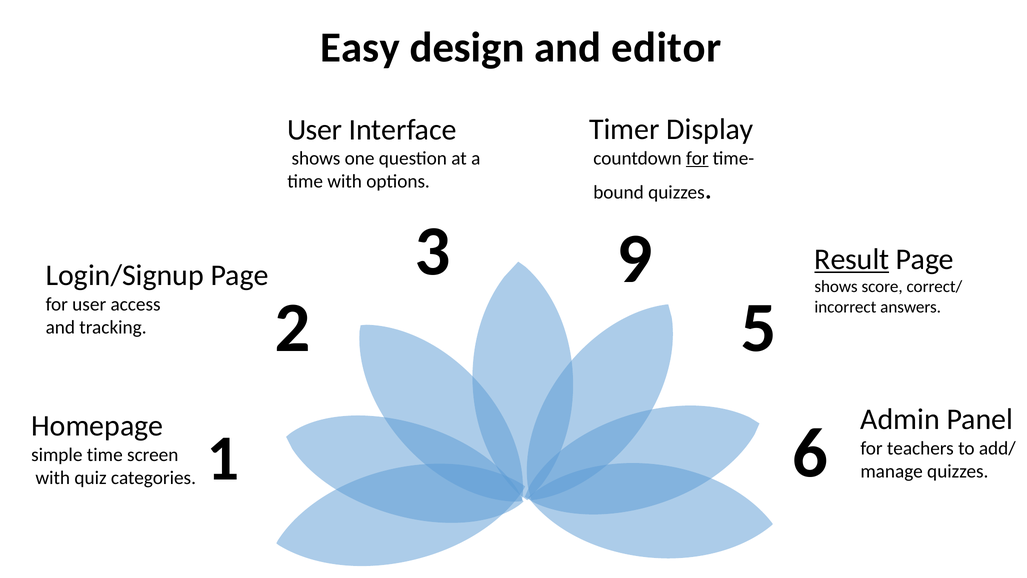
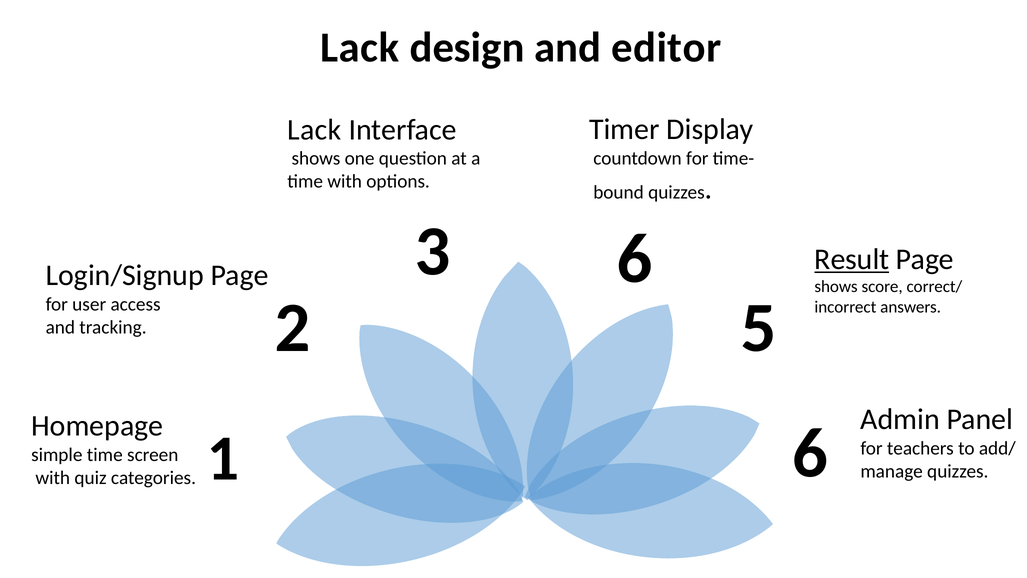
Easy at (360, 47): Easy -> Lack
User at (315, 130): User -> Lack
for at (697, 158) underline: present -> none
3 9: 9 -> 6
